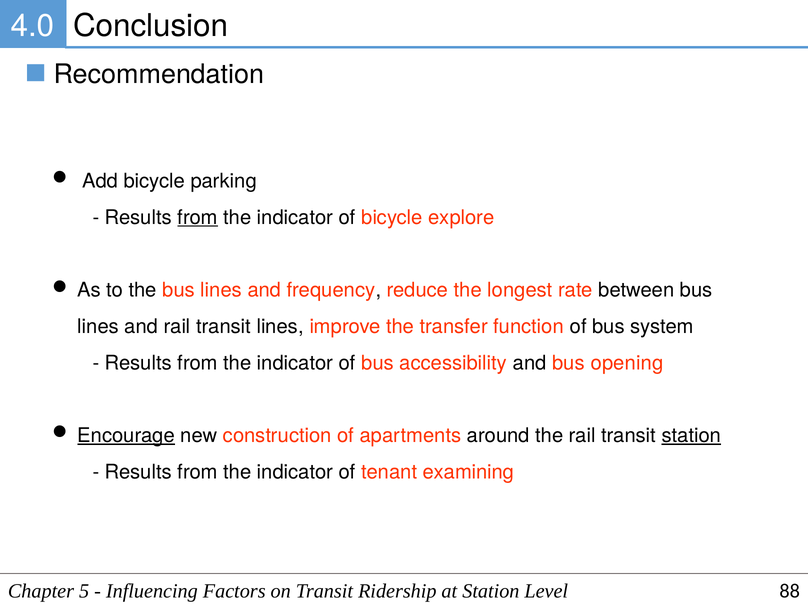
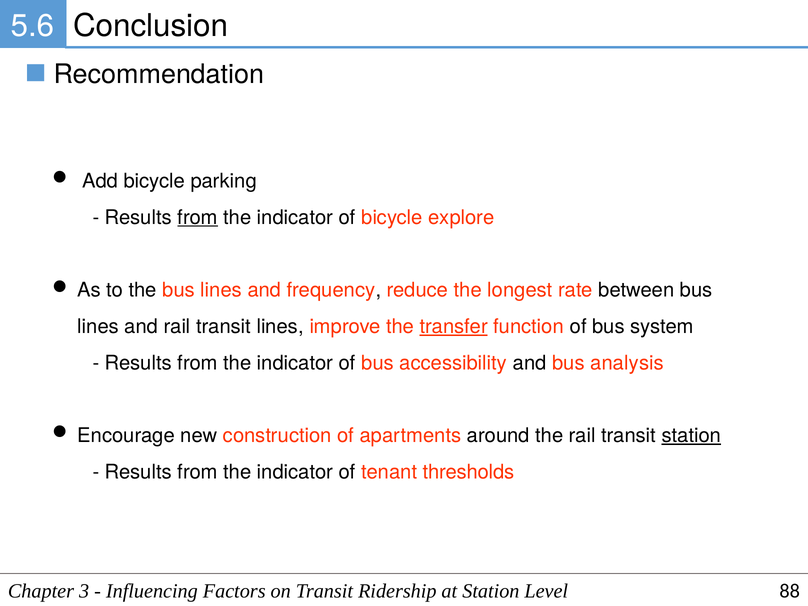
4.0: 4.0 -> 5.6
transfer underline: none -> present
opening: opening -> analysis
Encourage underline: present -> none
examining: examining -> thresholds
5: 5 -> 3
